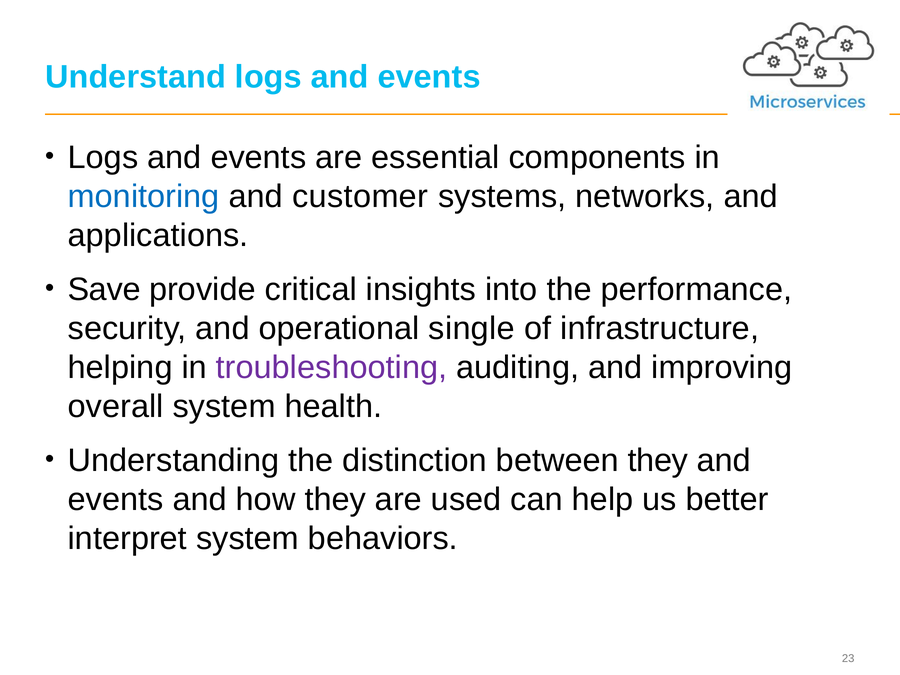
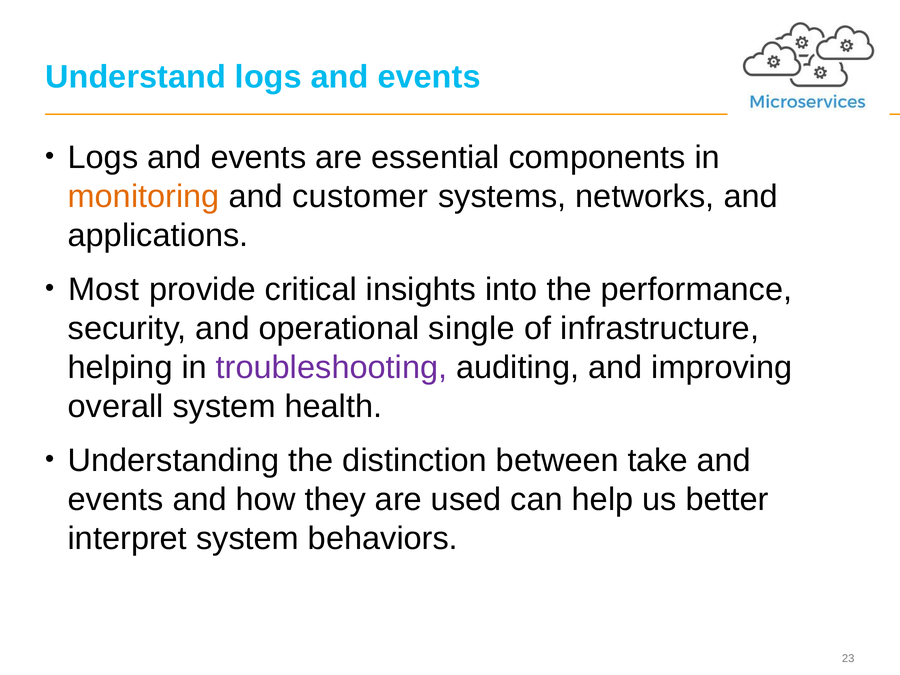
monitoring colour: blue -> orange
Save: Save -> Most
between they: they -> take
